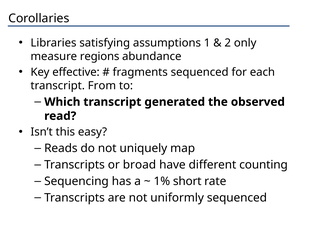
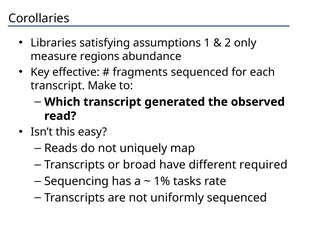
From: From -> Make
counting: counting -> required
short: short -> tasks
